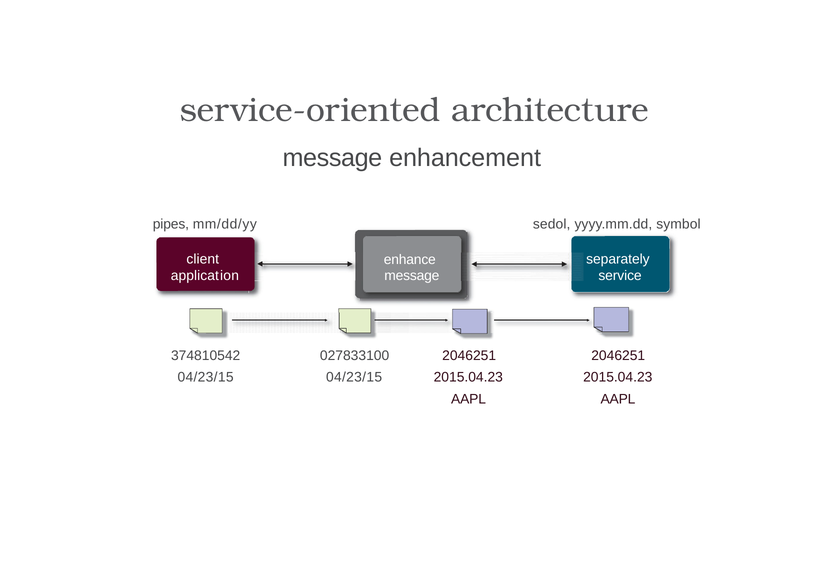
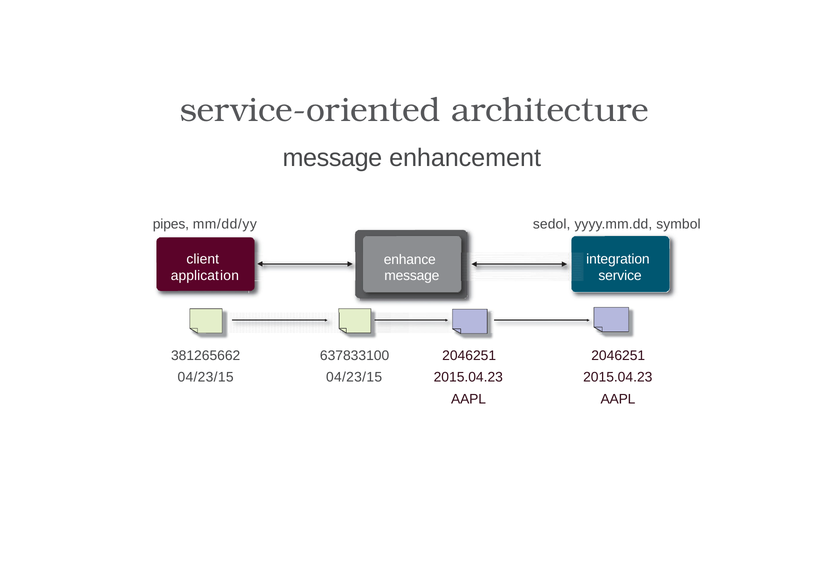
separately: separately -> integration
374810542: 374810542 -> 381265662
027833100: 027833100 -> 637833100
